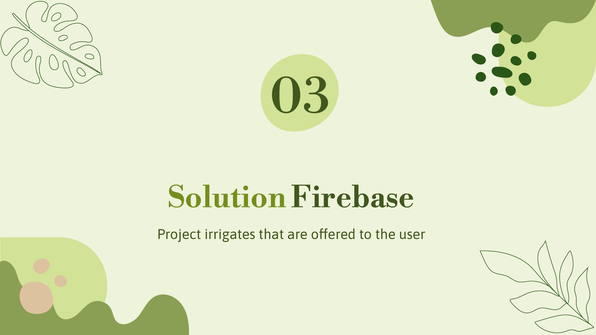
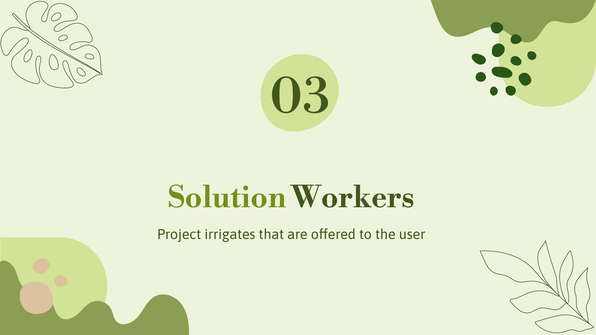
Firebase: Firebase -> Workers
